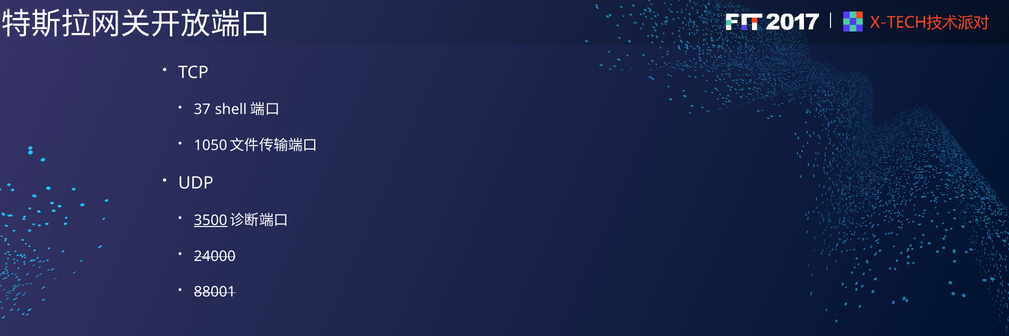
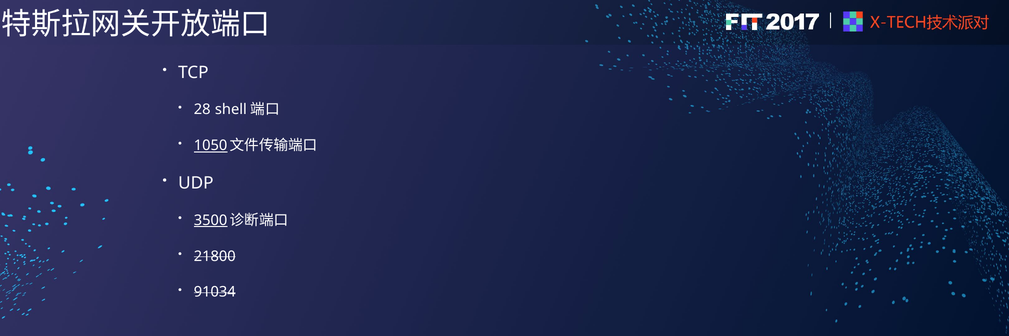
37: 37 -> 28
1050 underline: none -> present
24000: 24000 -> 21800
88001: 88001 -> 91034
